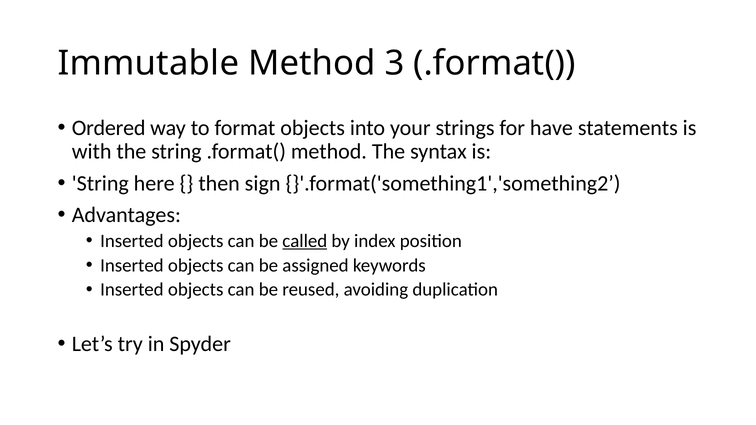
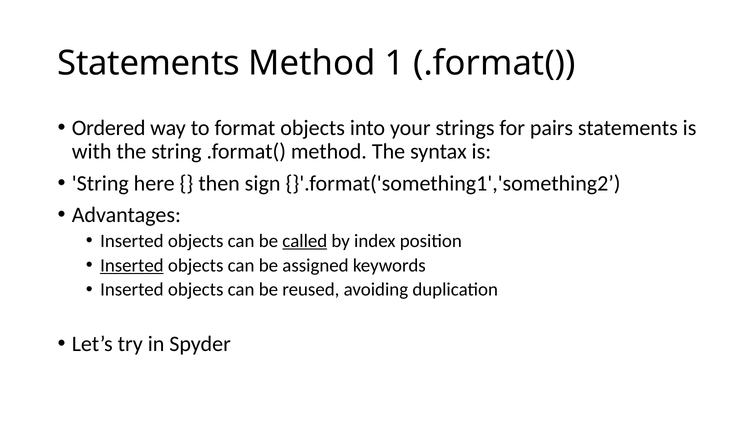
Immutable at (148, 64): Immutable -> Statements
3: 3 -> 1
have: have -> pairs
Inserted at (132, 265) underline: none -> present
